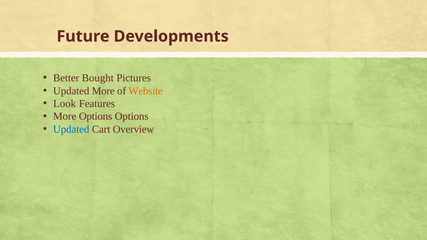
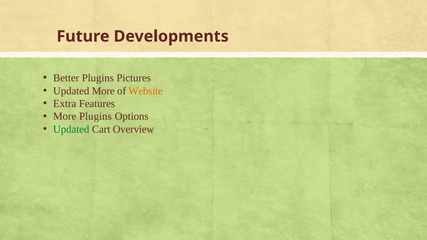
Better Bought: Bought -> Plugins
Look: Look -> Extra
More Options: Options -> Plugins
Updated at (71, 129) colour: blue -> green
